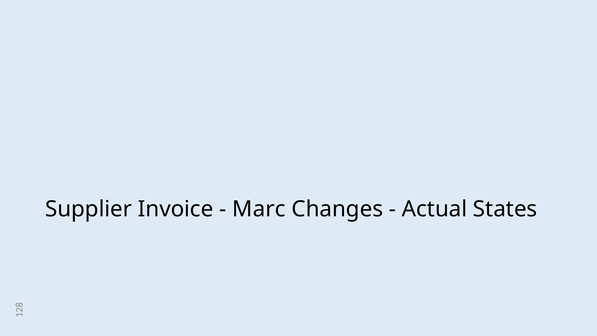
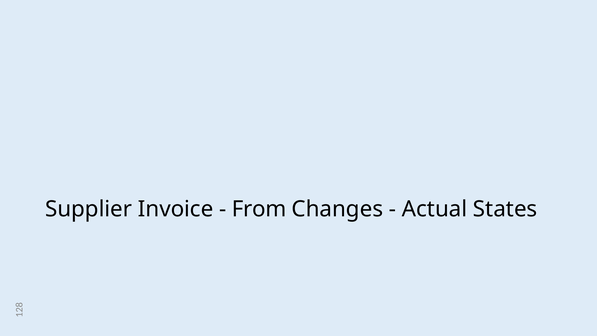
Marc: Marc -> From
